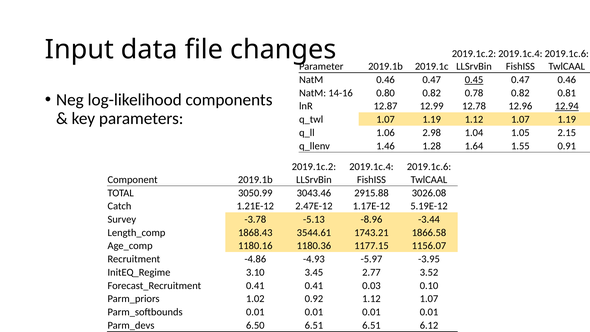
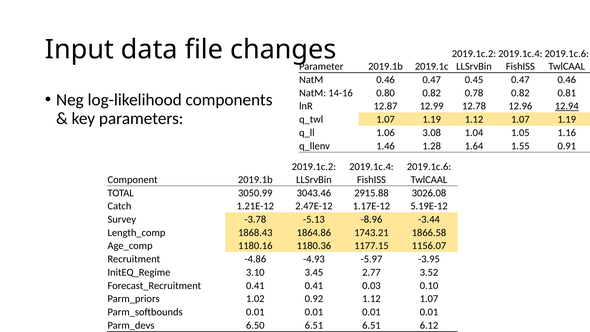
0.45 underline: present -> none
2.98: 2.98 -> 3.08
2.15: 2.15 -> 1.16
3544.61: 3544.61 -> 1864.86
